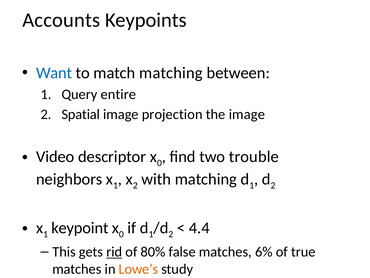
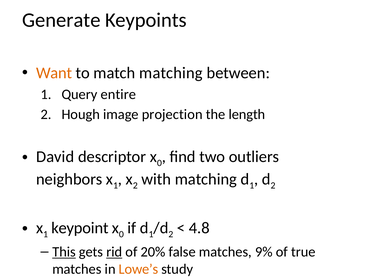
Accounts: Accounts -> Generate
Want colour: blue -> orange
Spatial: Spatial -> Hough
the image: image -> length
Video: Video -> David
trouble: trouble -> outliers
4.4: 4.4 -> 4.8
This underline: none -> present
80%: 80% -> 20%
6%: 6% -> 9%
